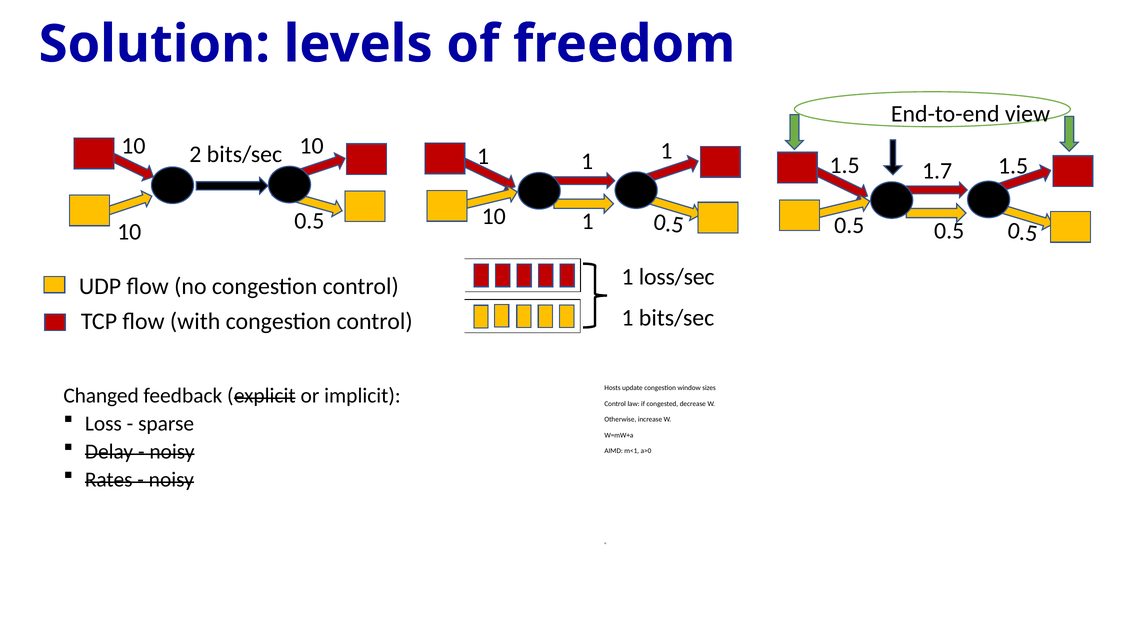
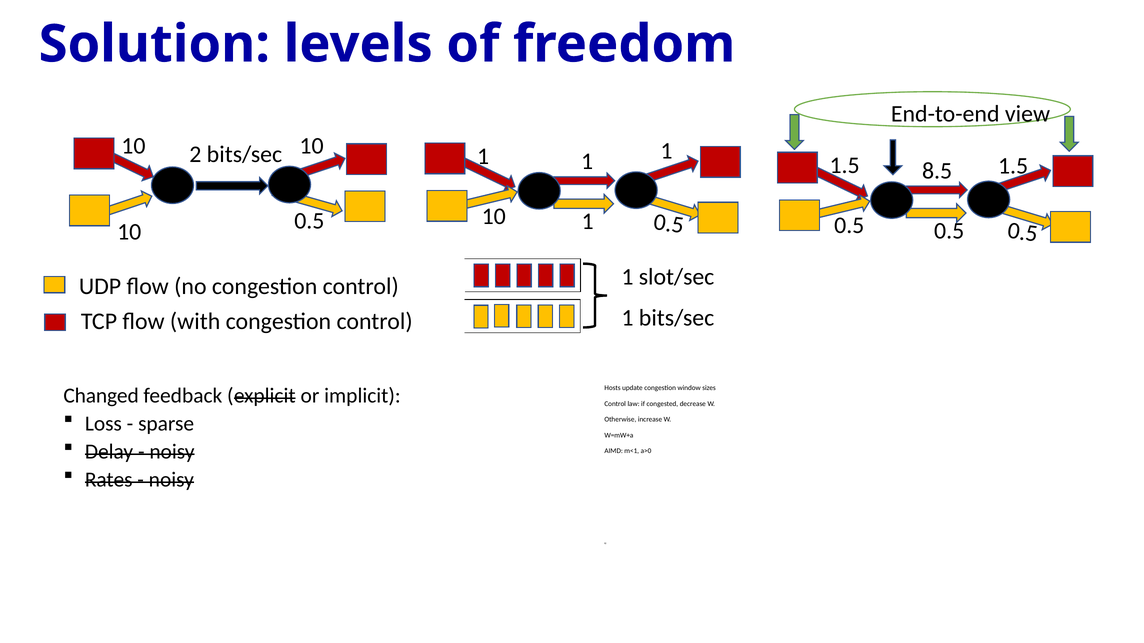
1.7: 1.7 -> 8.5
loss/sec: loss/sec -> slot/sec
